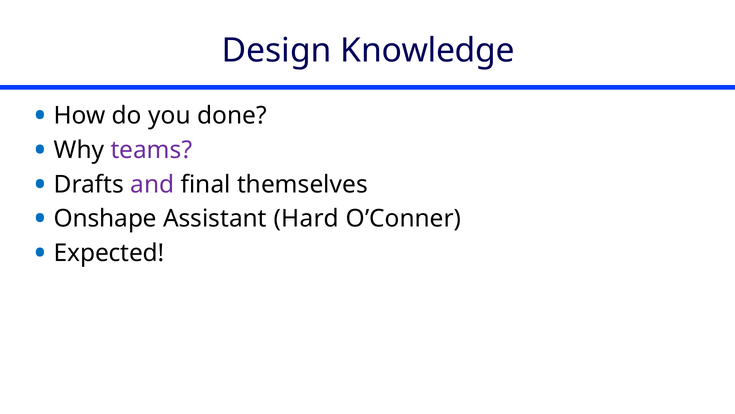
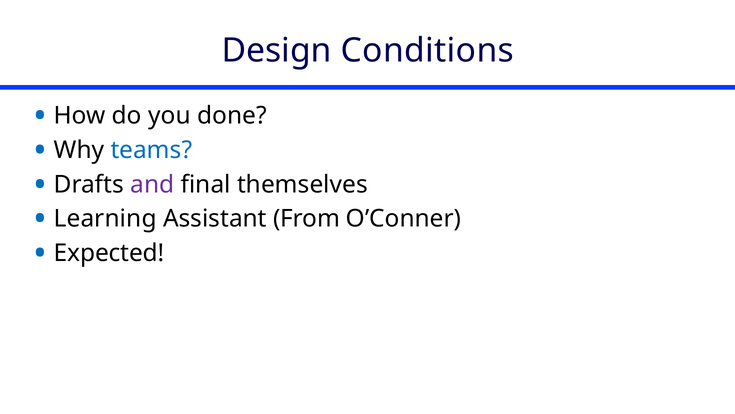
Knowledge: Knowledge -> Conditions
teams colour: purple -> blue
Onshape: Onshape -> Learning
Hard: Hard -> From
